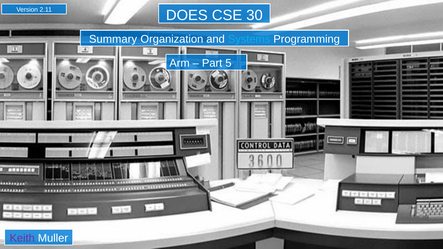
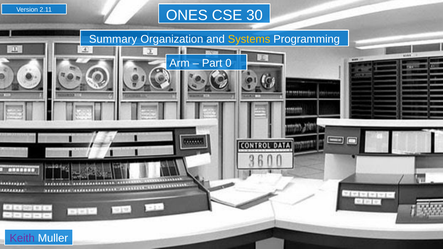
DOES: DOES -> ONES
Systems colour: light blue -> yellow
5: 5 -> 0
